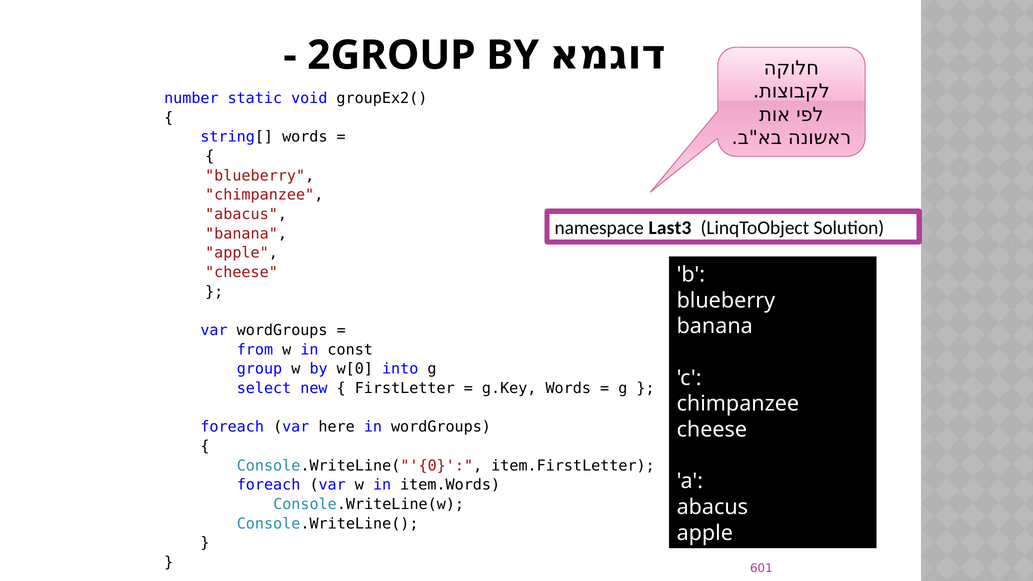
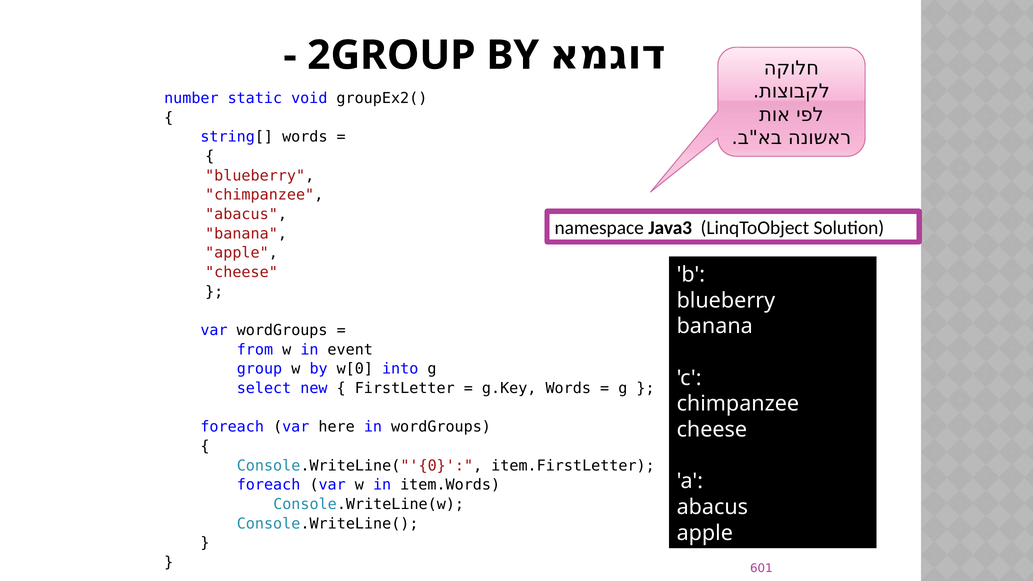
Last3: Last3 -> Java3
const: const -> event
